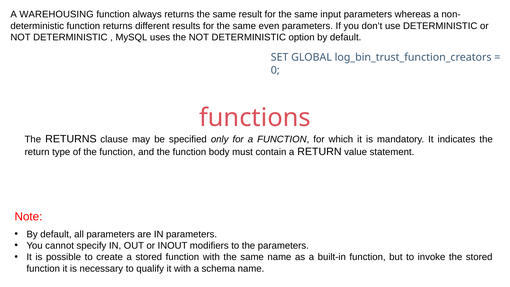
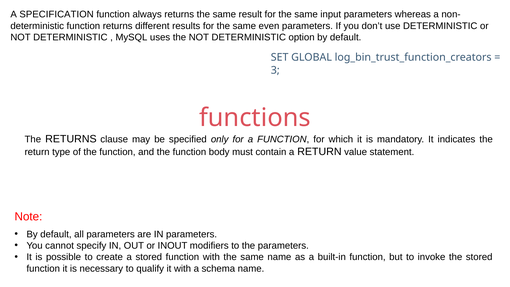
WAREHOUSING: WAREHOUSING -> SPECIFICATION
0: 0 -> 3
